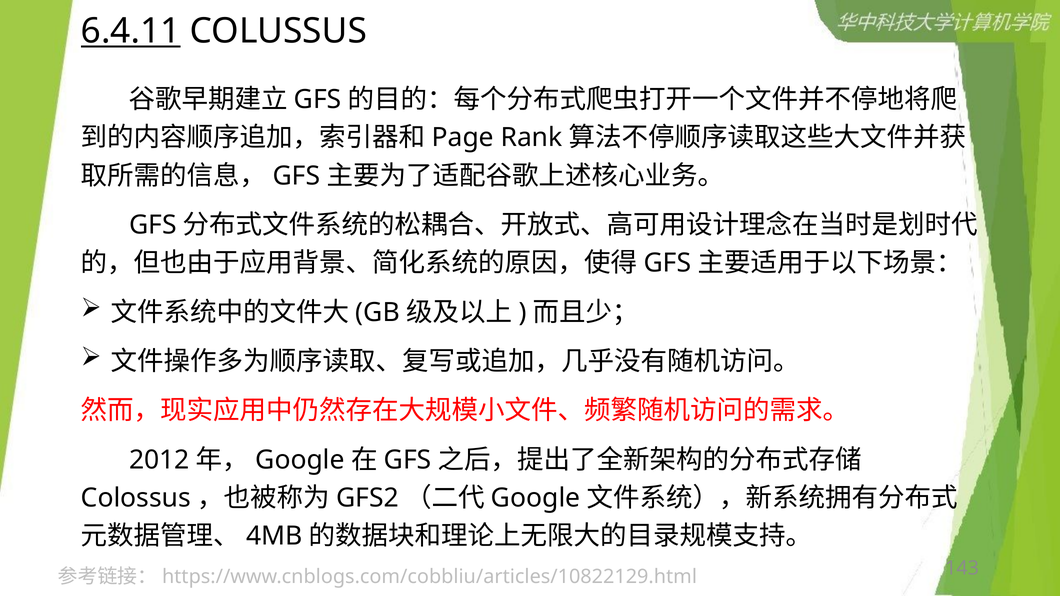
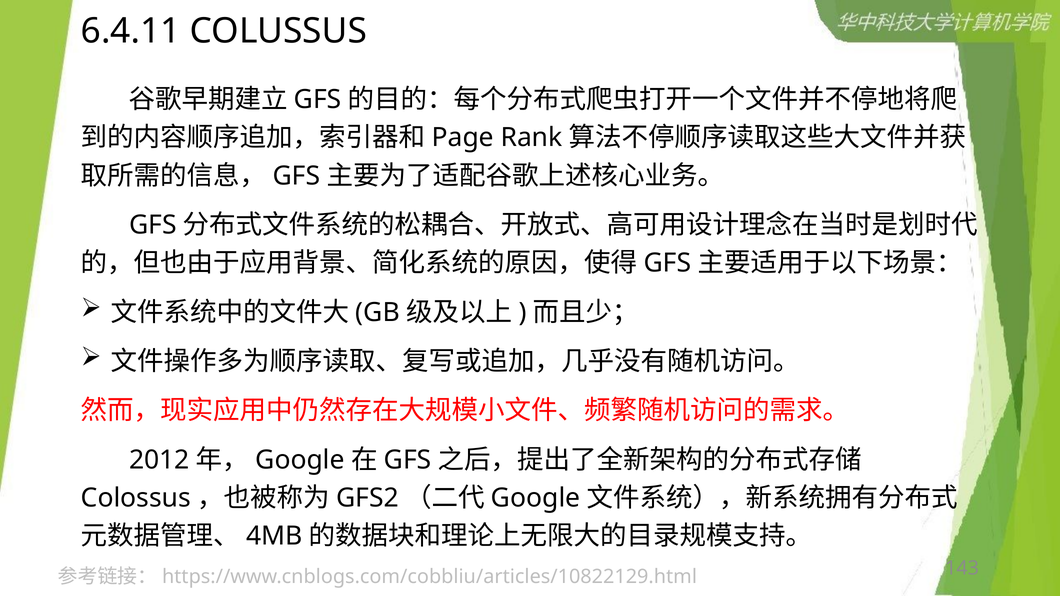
6.4.11 underline: present -> none
